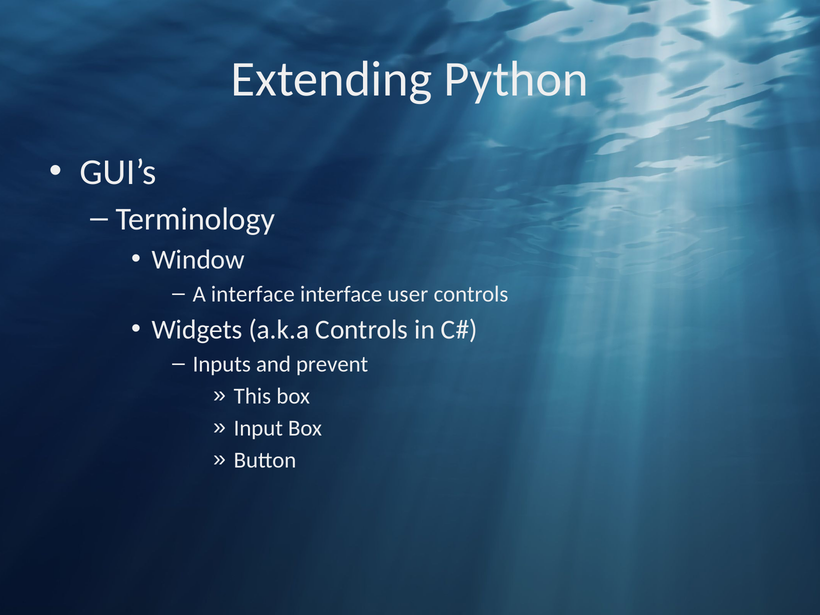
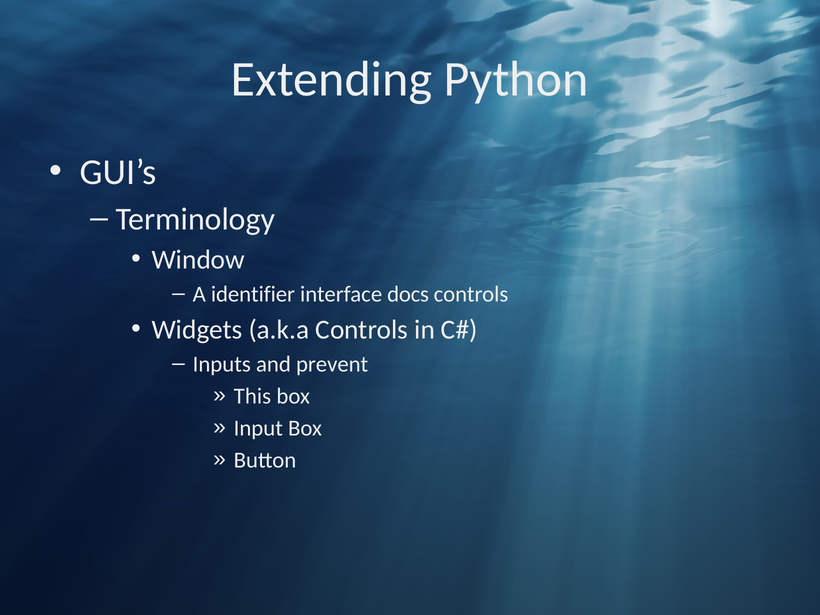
A interface: interface -> identifier
user: user -> docs
